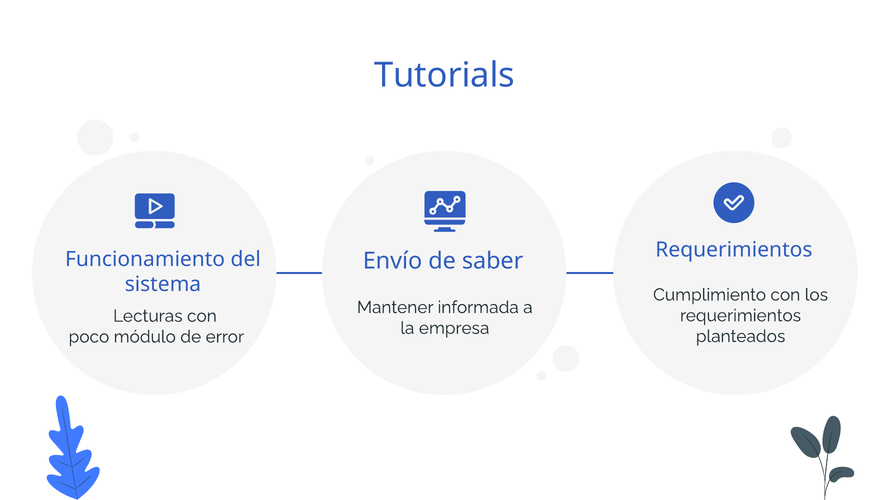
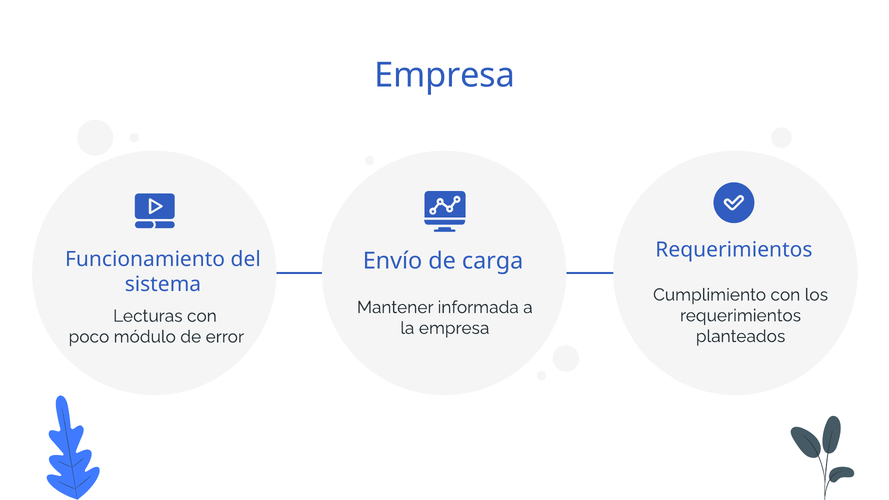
Tutorials at (445, 75): Tutorials -> Empresa
saber: saber -> carga
